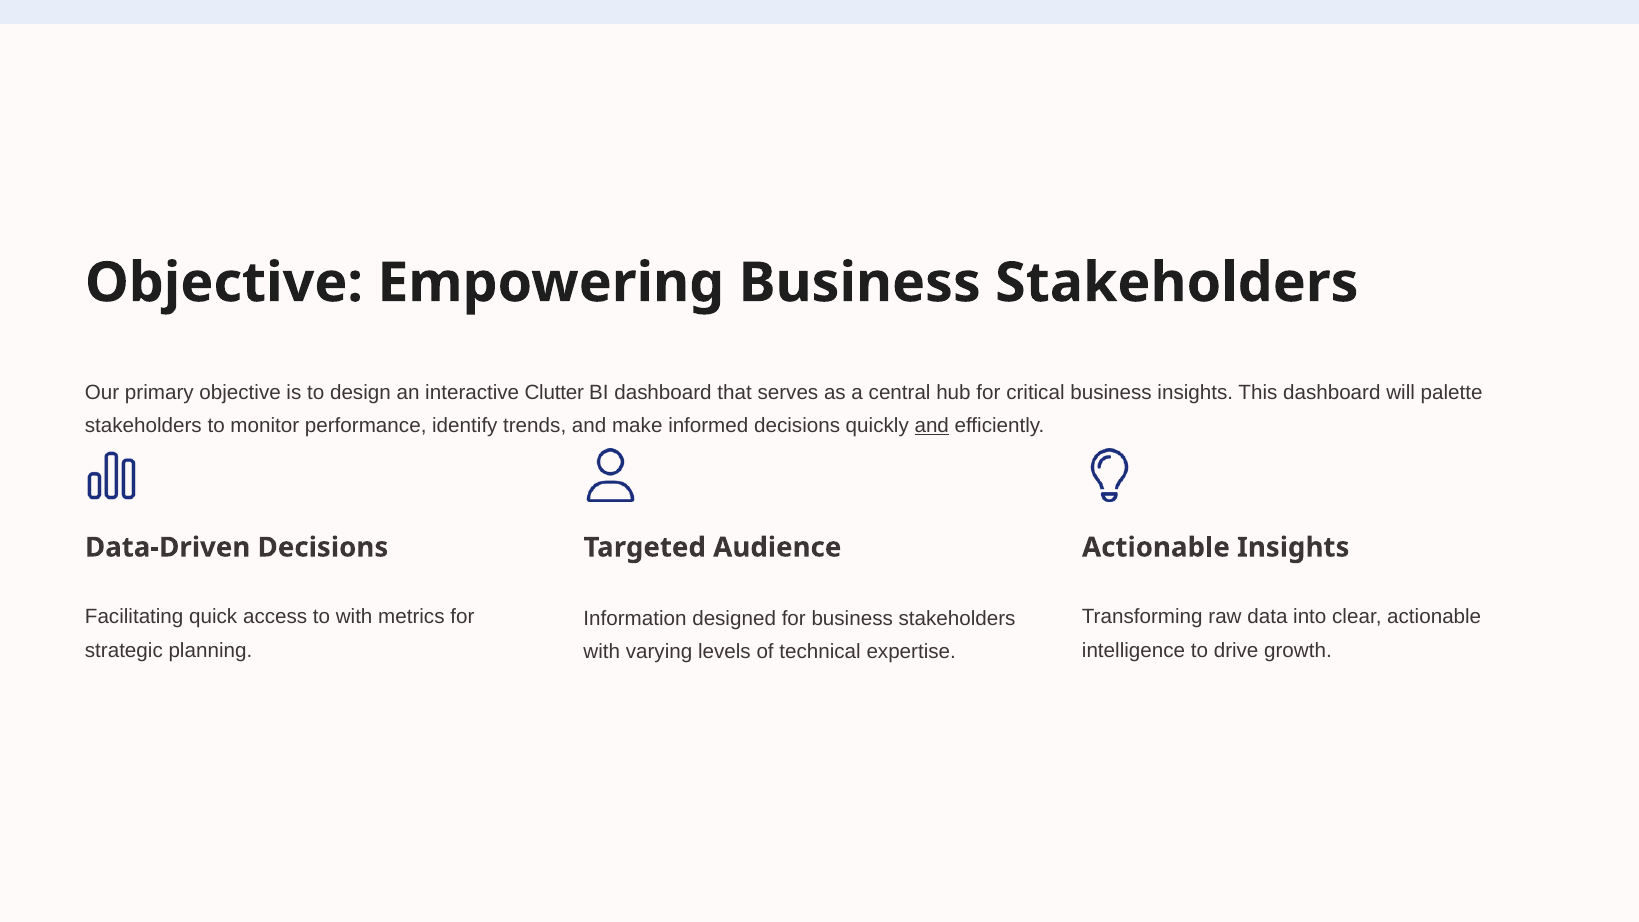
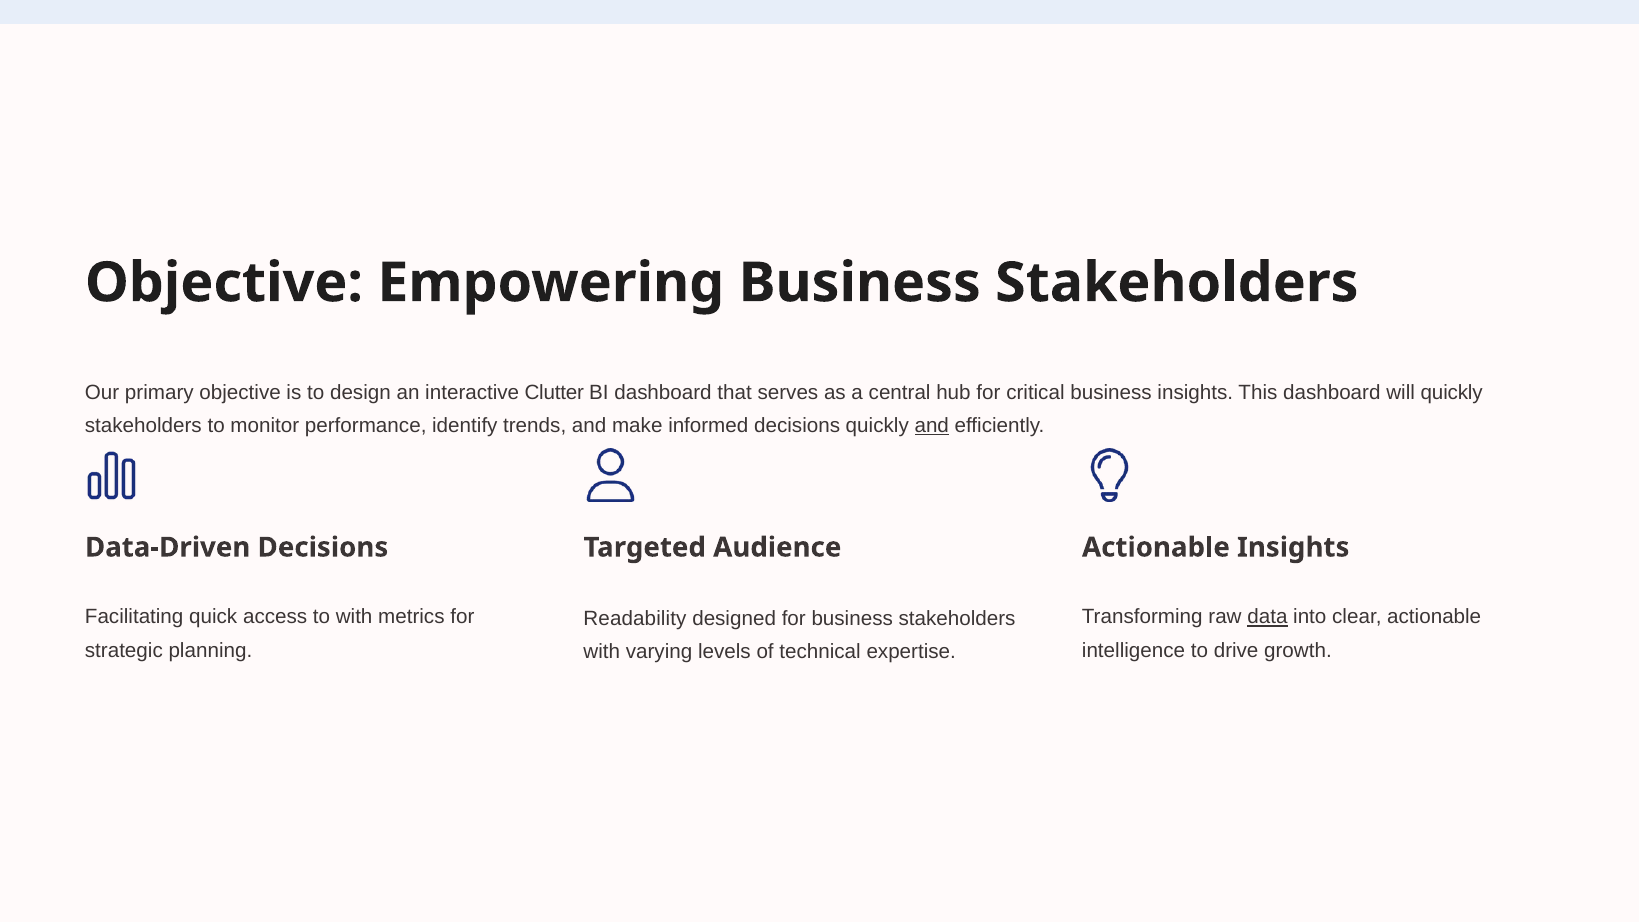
will palette: palette -> quickly
data underline: none -> present
Information: Information -> Readability
